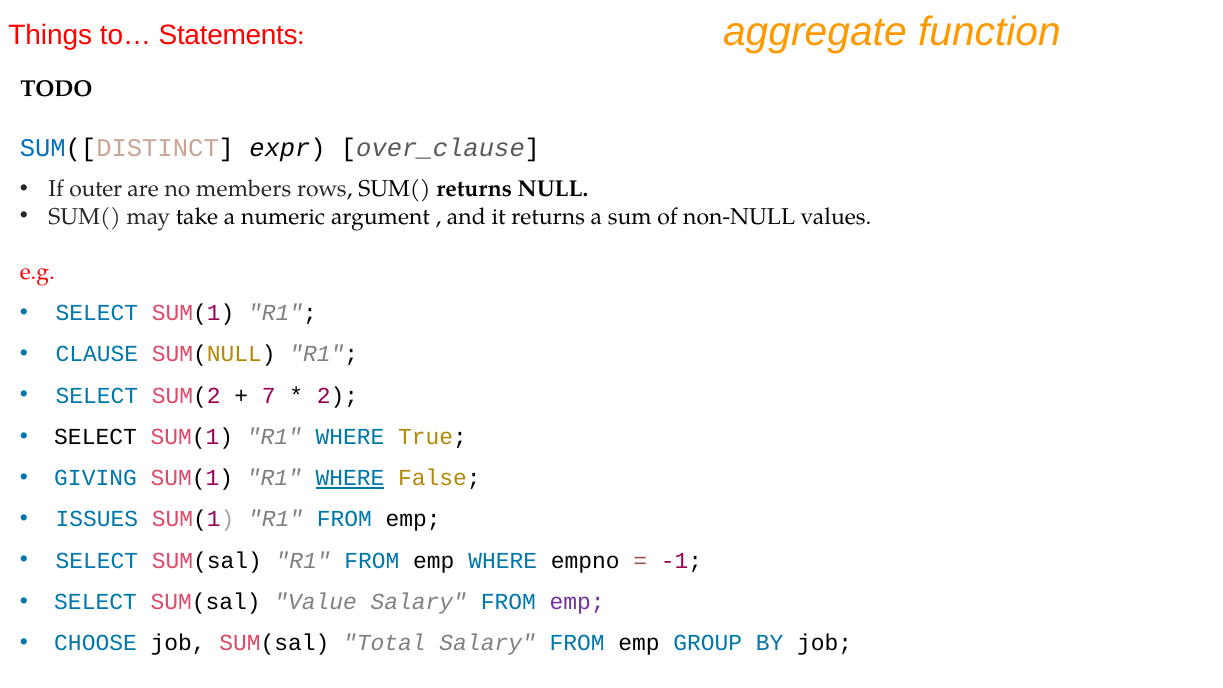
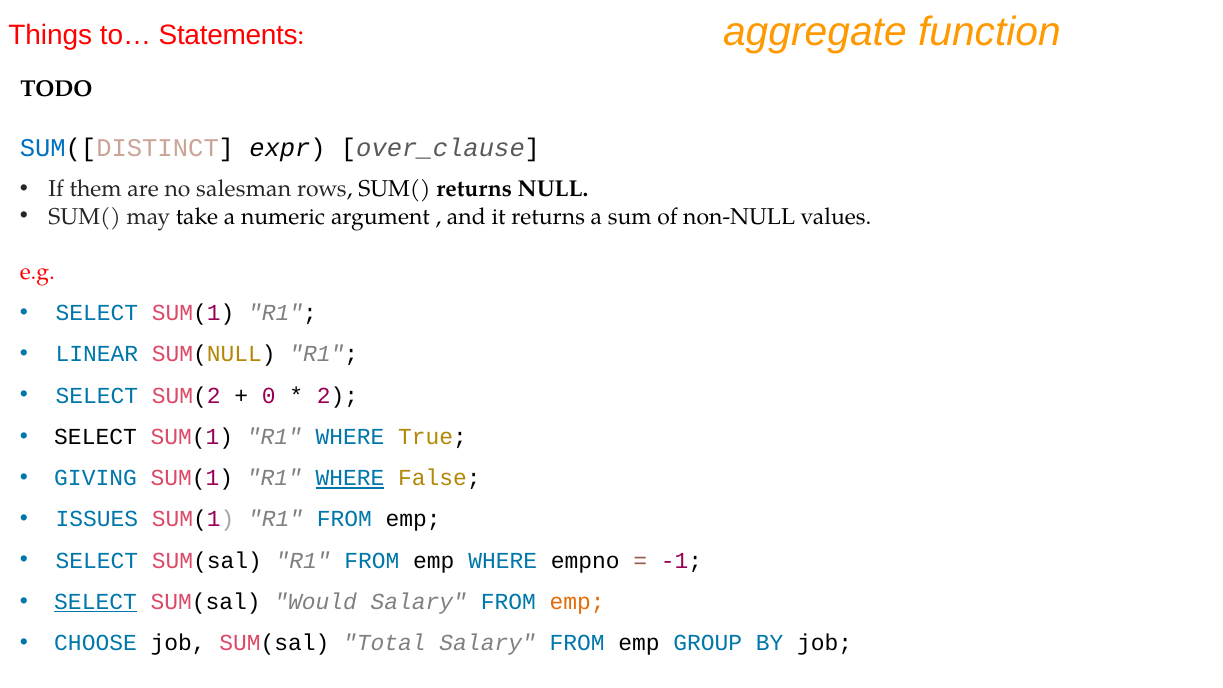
outer: outer -> them
members: members -> salesman
CLAUSE: CLAUSE -> LINEAR
7: 7 -> 0
SELECT at (96, 602) underline: none -> present
Value: Value -> Would
emp at (577, 602) colour: purple -> orange
